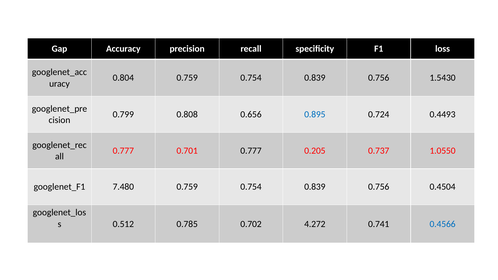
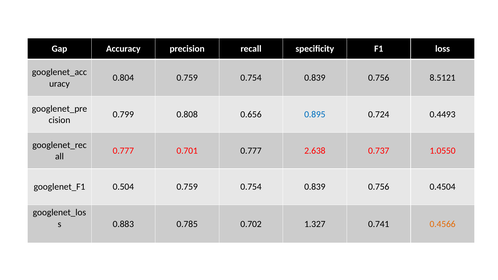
1.5430: 1.5430 -> 8.5121
0.205: 0.205 -> 2.638
7.480: 7.480 -> 0.504
0.512: 0.512 -> 0.883
4.272: 4.272 -> 1.327
0.4566 colour: blue -> orange
